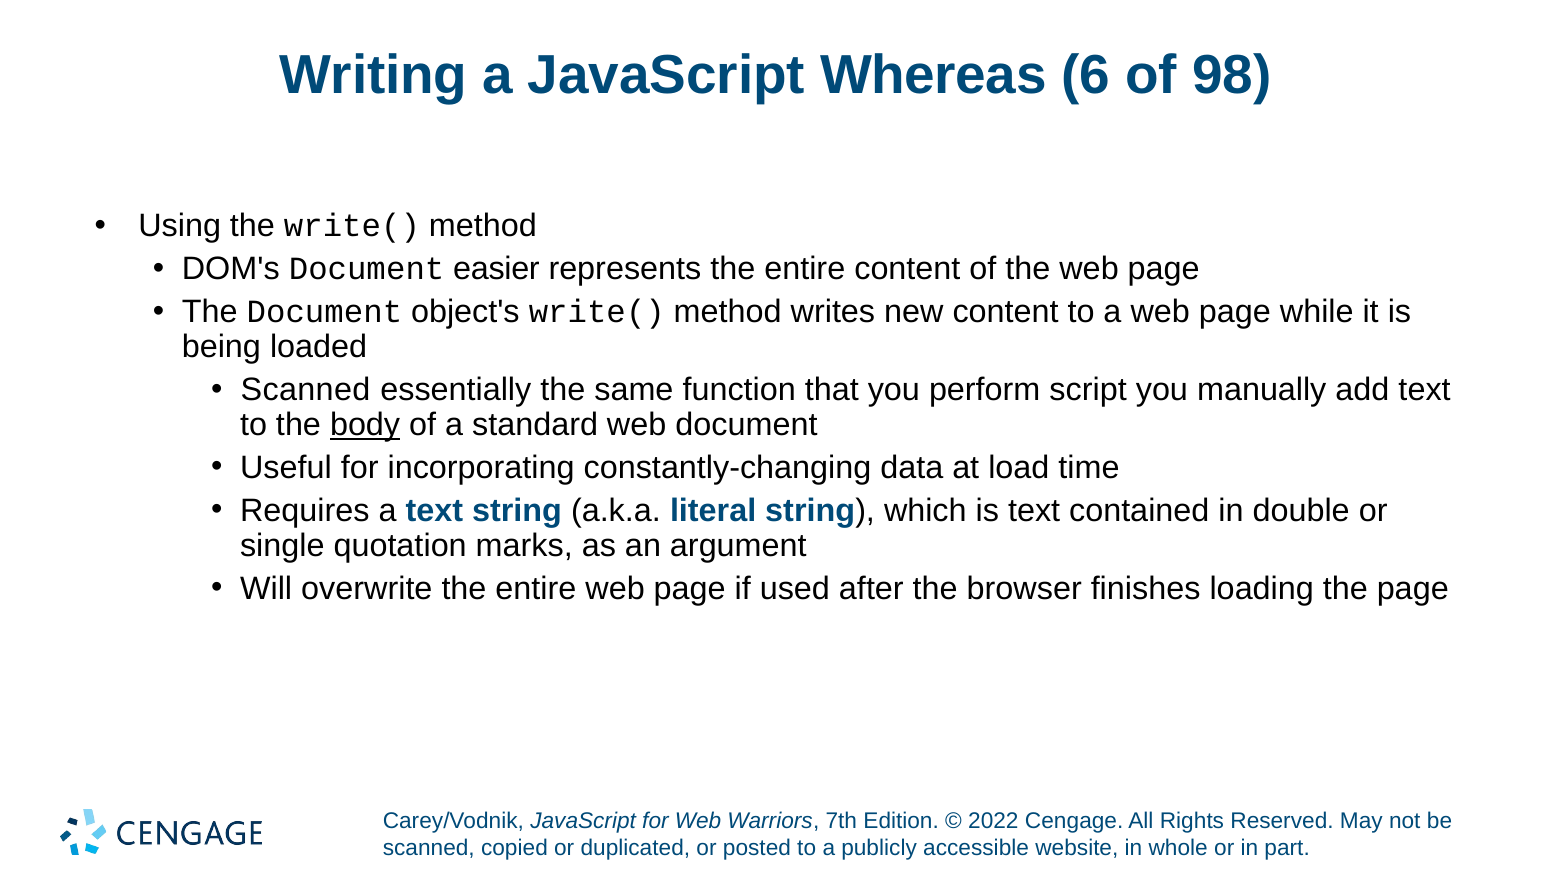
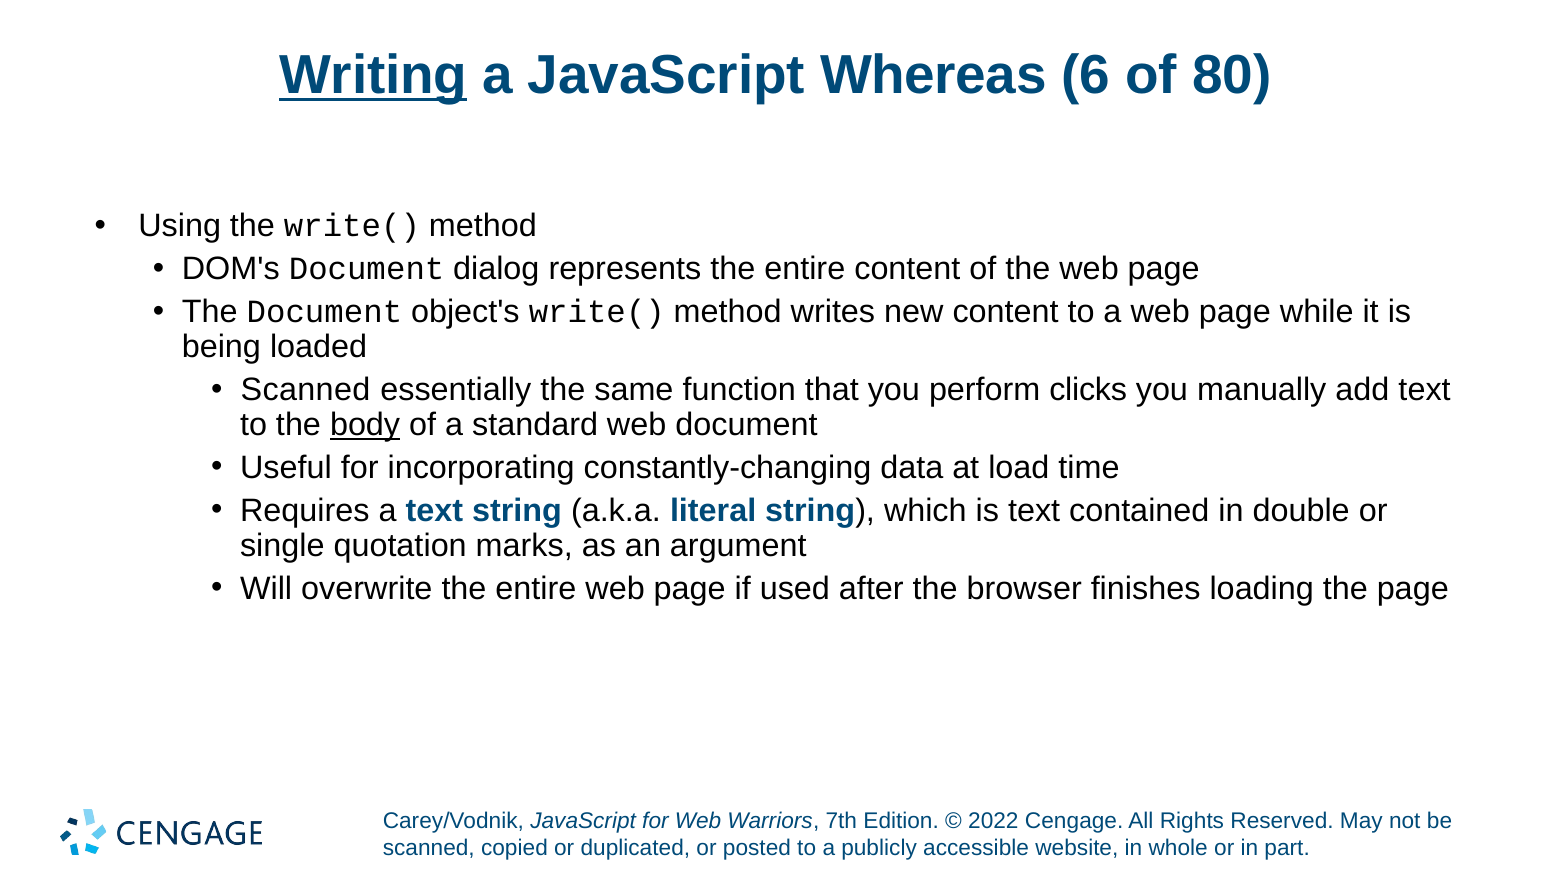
Writing underline: none -> present
98: 98 -> 80
easier: easier -> dialog
script: script -> clicks
